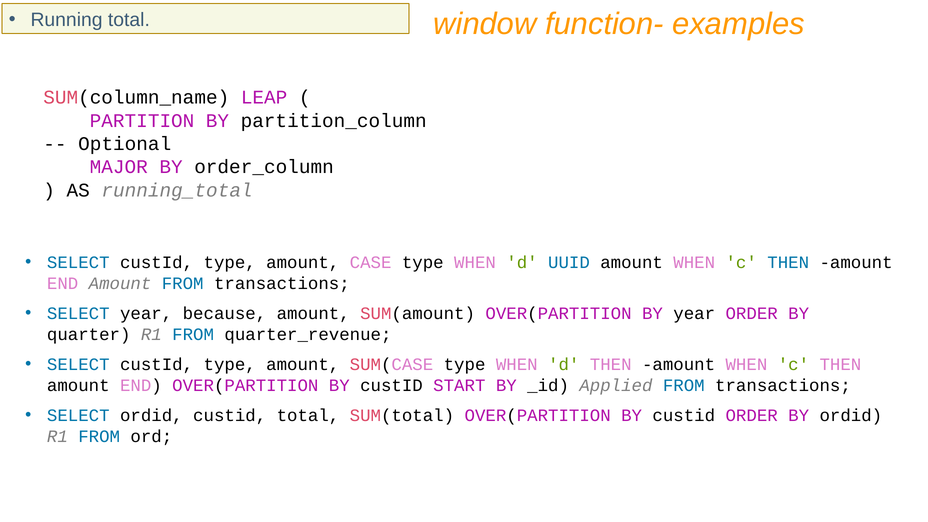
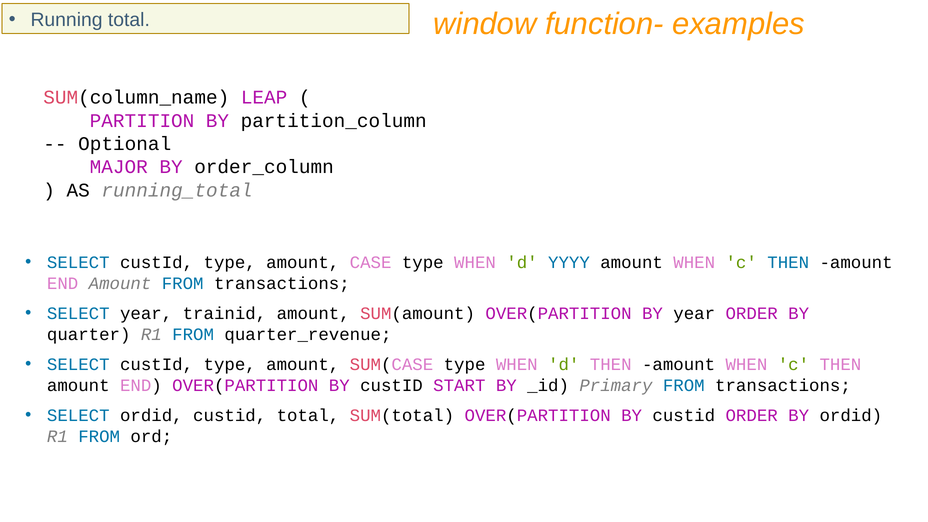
UUID: UUID -> YYYY
because: because -> trainid
Applied: Applied -> Primary
